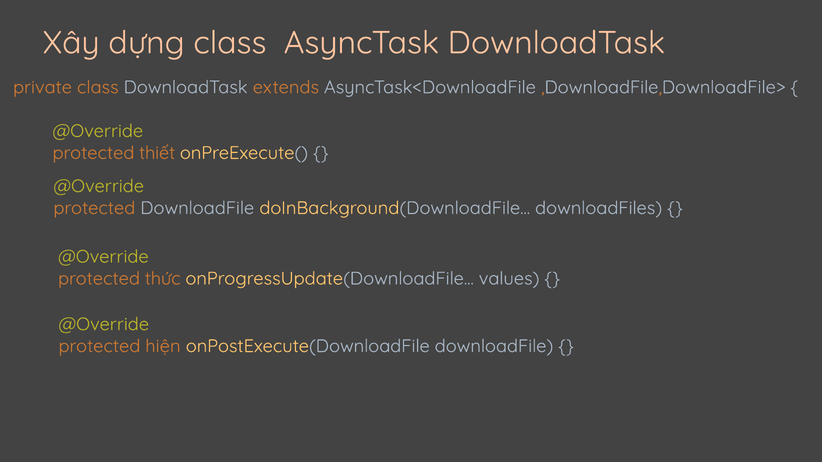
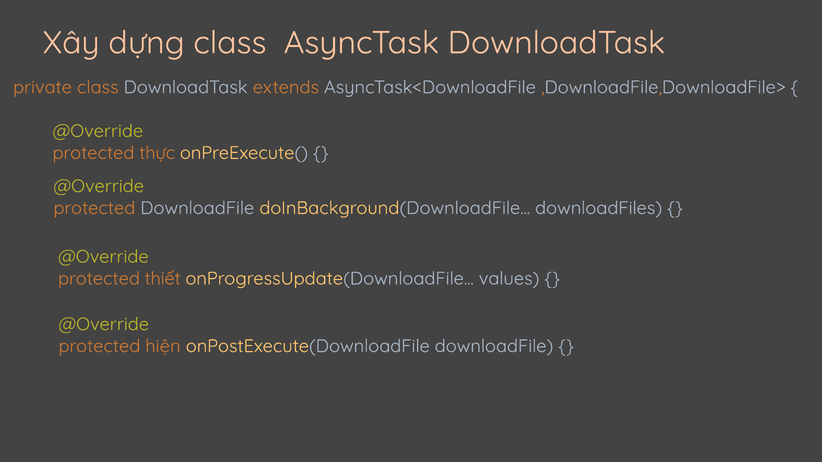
thiết: thiết -> thực
thức: thức -> thiết
